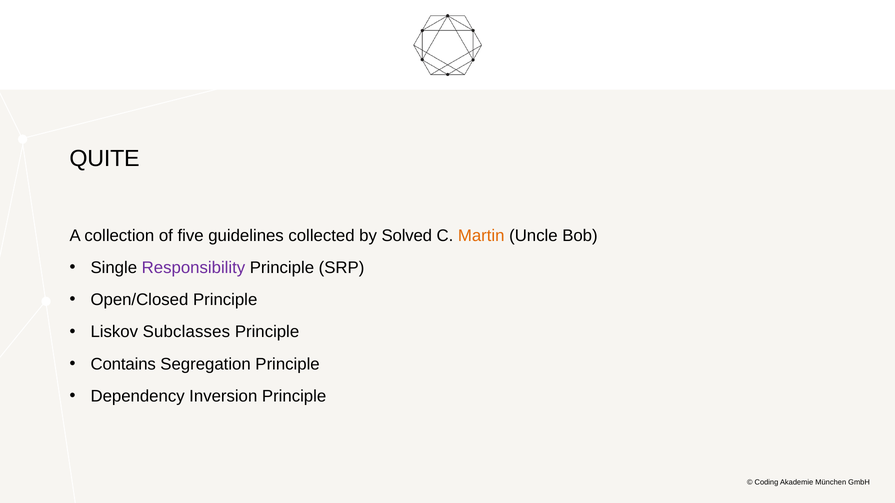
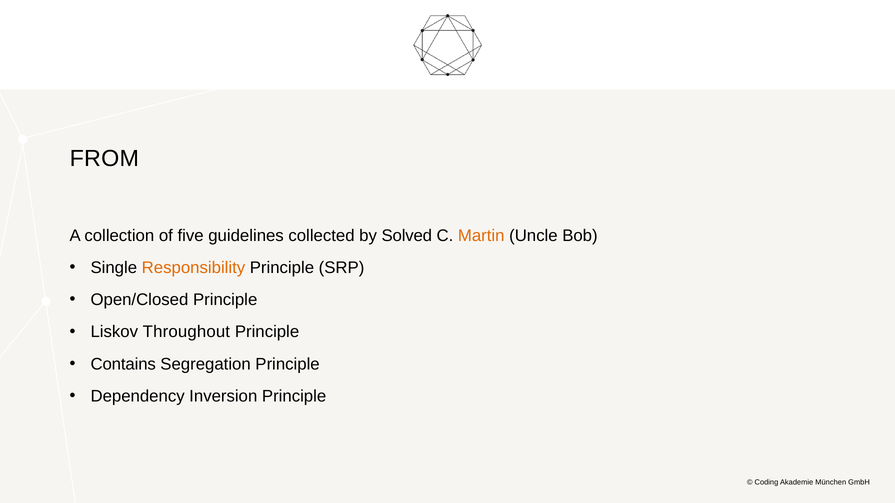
QUITE: QUITE -> FROM
Responsibility colour: purple -> orange
Subclasses: Subclasses -> Throughout
